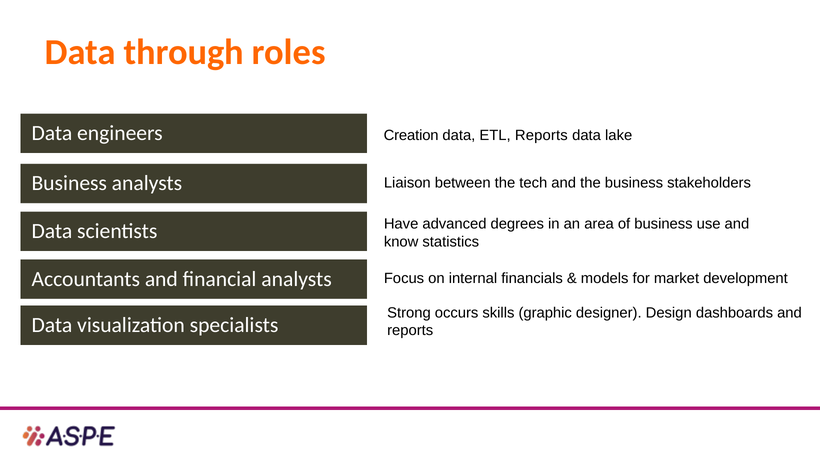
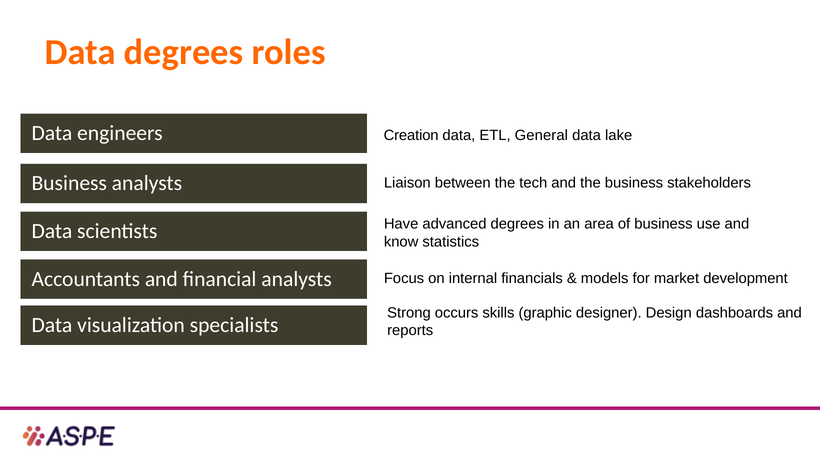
Data through: through -> degrees
ETL Reports: Reports -> General
